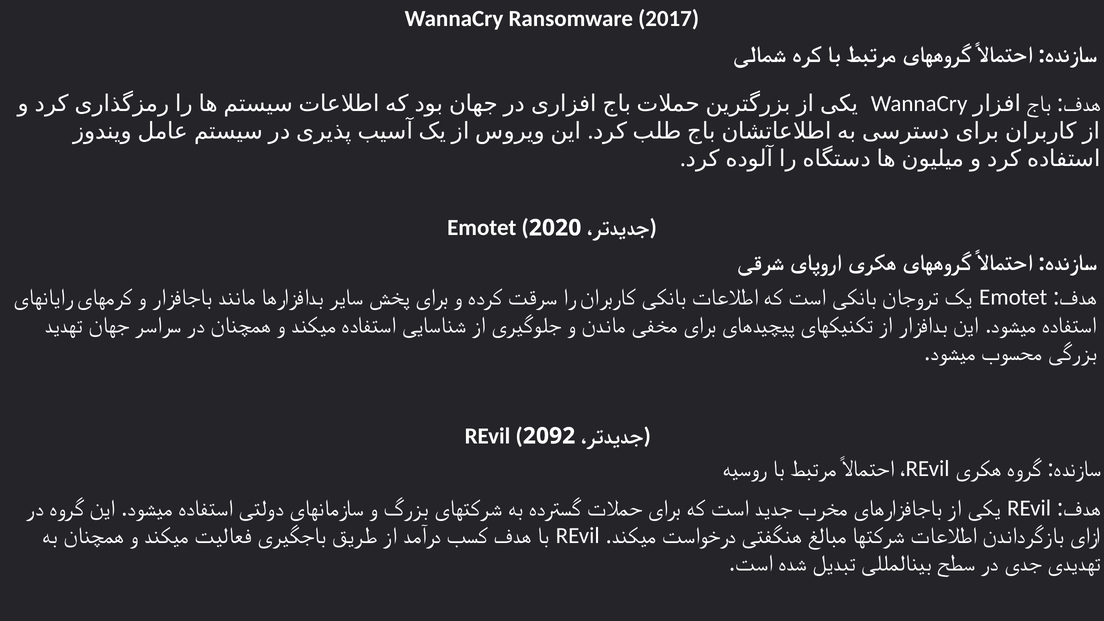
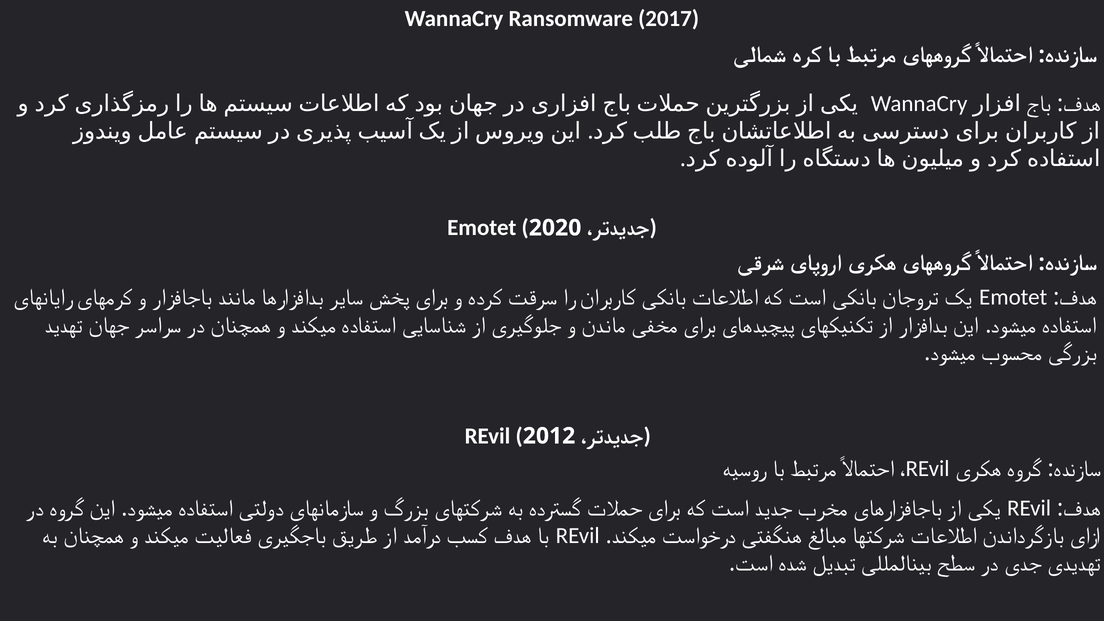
2092: 2092 -> 2012
